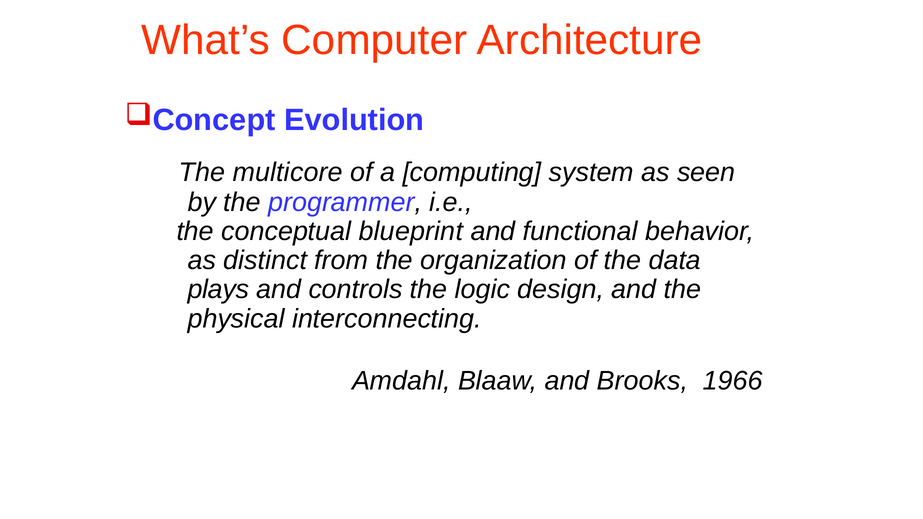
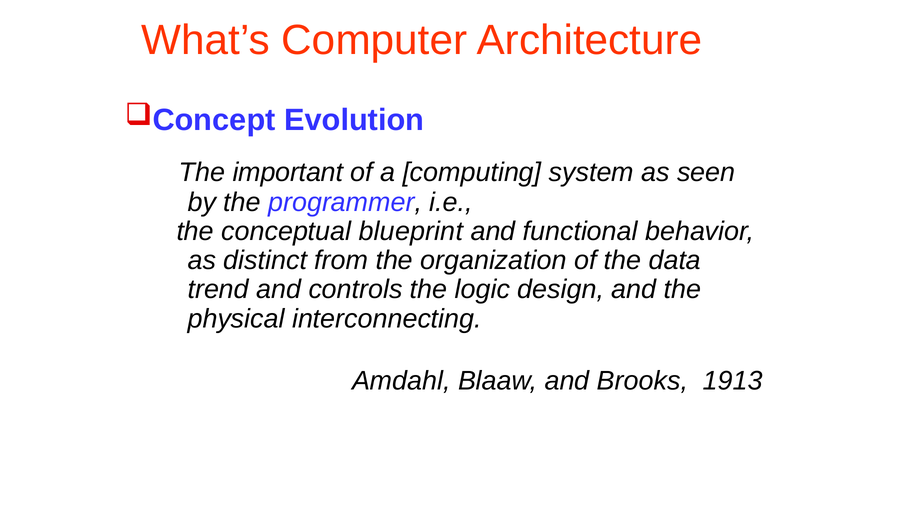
multicore: multicore -> important
plays: plays -> trend
1966: 1966 -> 1913
